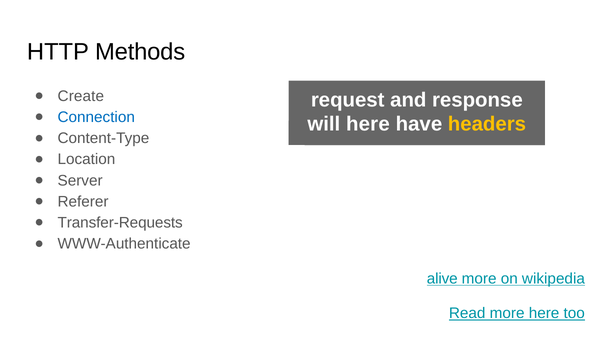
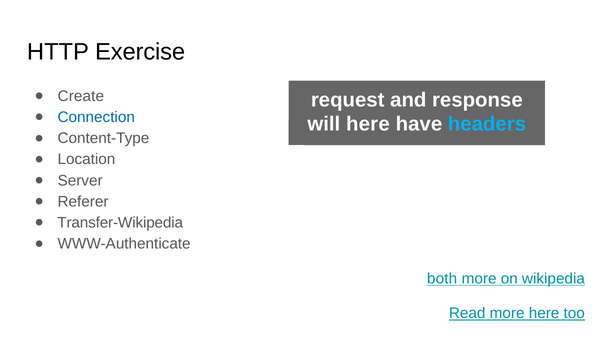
Methods: Methods -> Exercise
headers colour: yellow -> light blue
Transfer-Requests: Transfer-Requests -> Transfer-Wikipedia
alive: alive -> both
